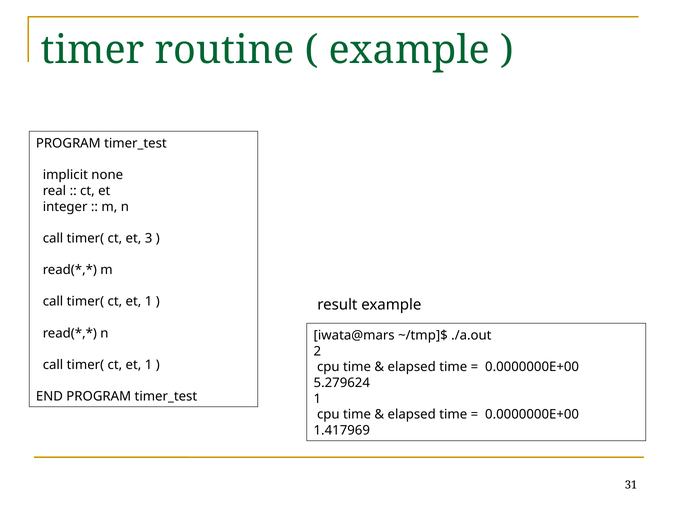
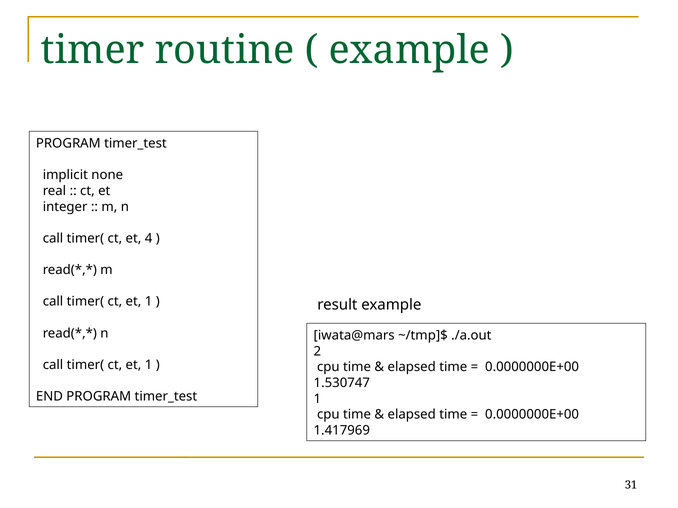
3: 3 -> 4
5.279624: 5.279624 -> 1.530747
